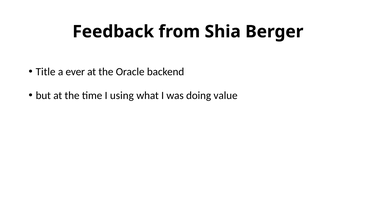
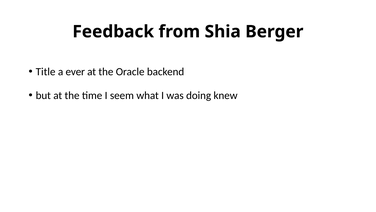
using: using -> seem
value: value -> knew
